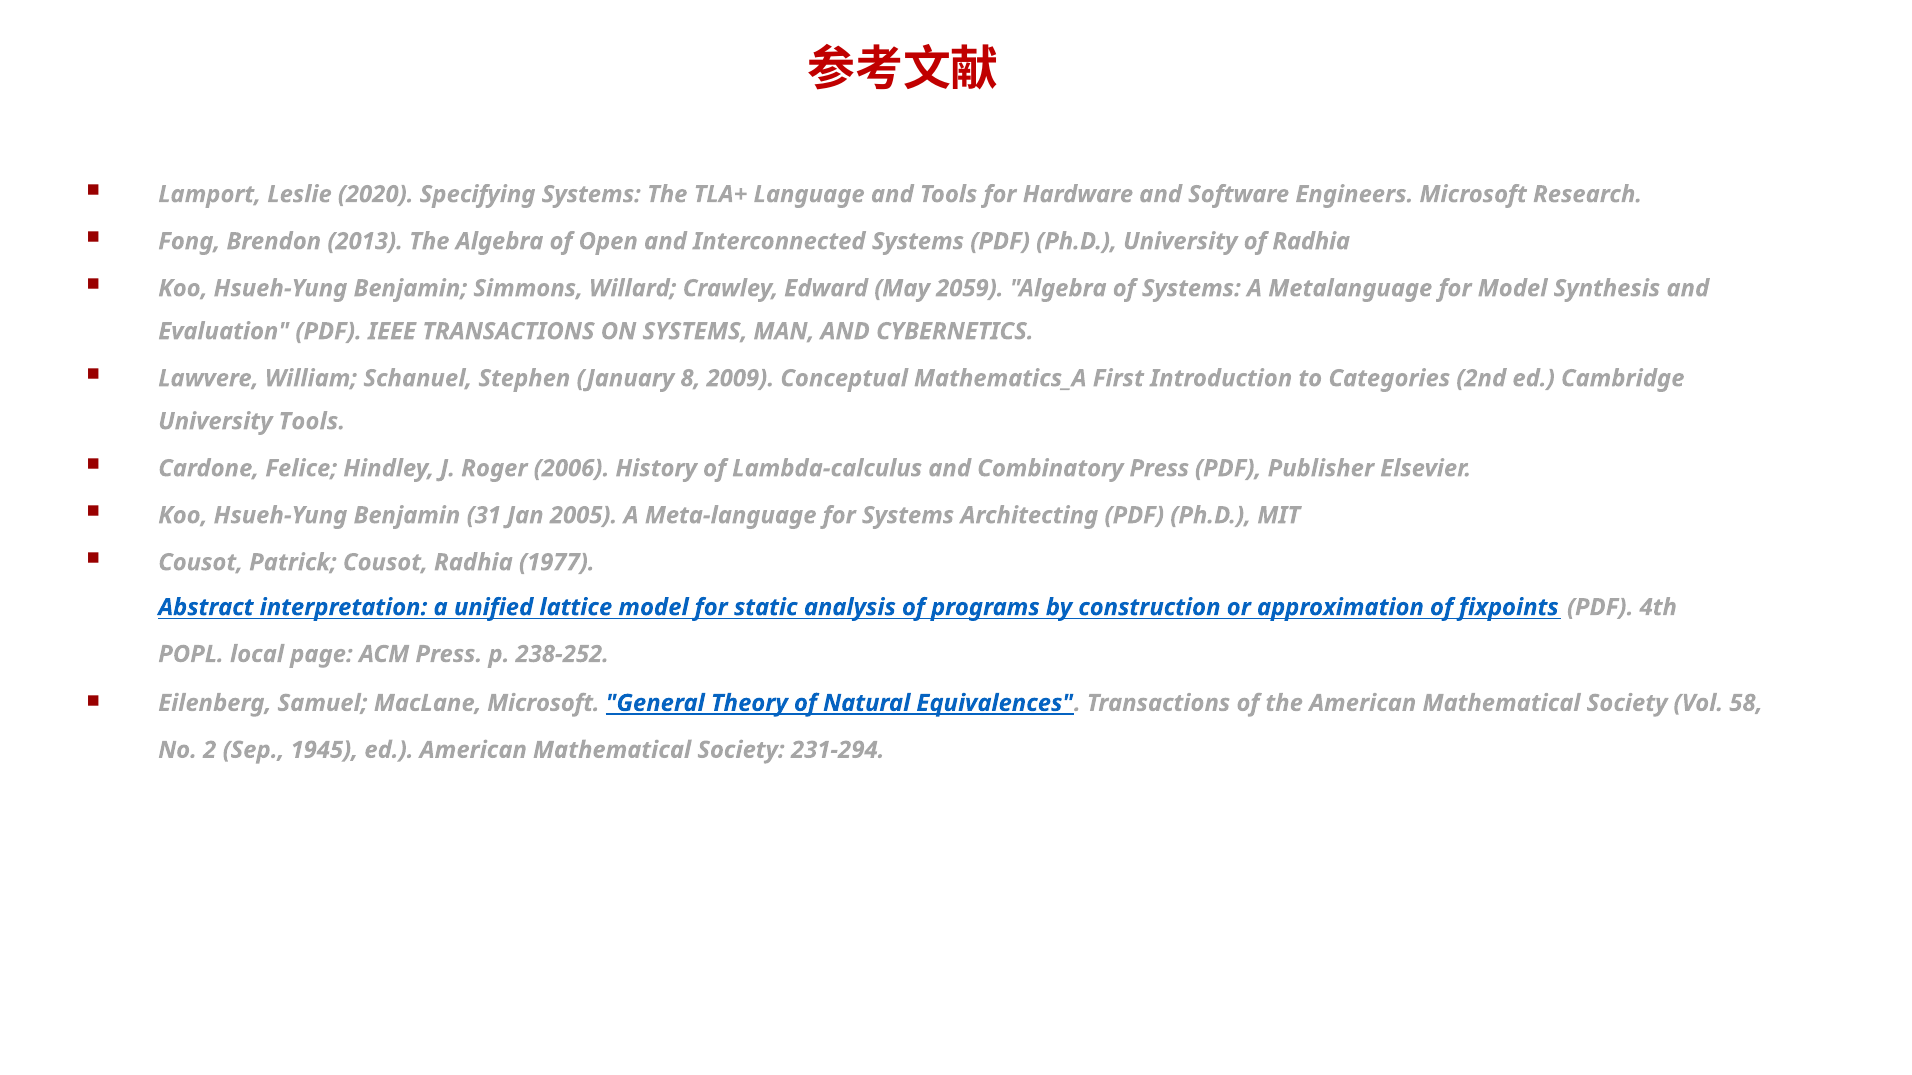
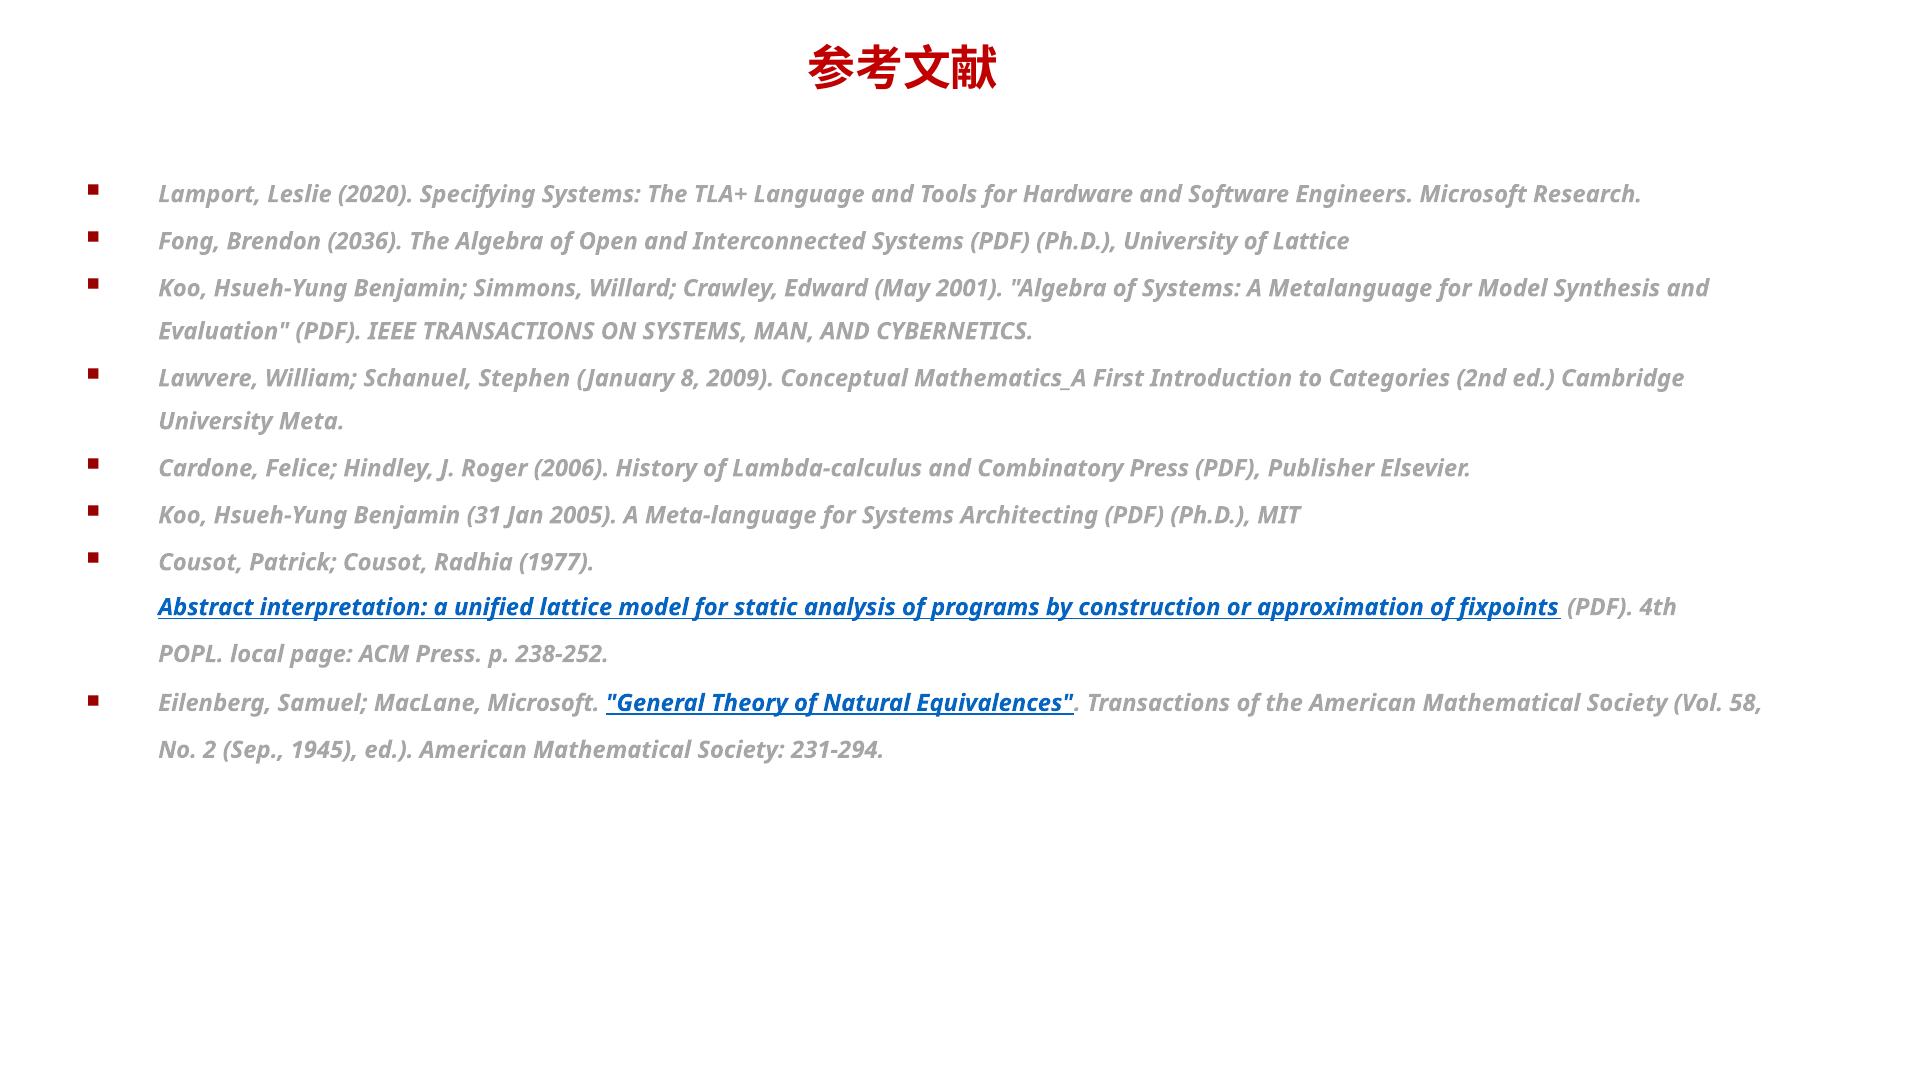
2013: 2013 -> 2036
of Radhia: Radhia -> Lattice
2059: 2059 -> 2001
University Tools: Tools -> Meta
